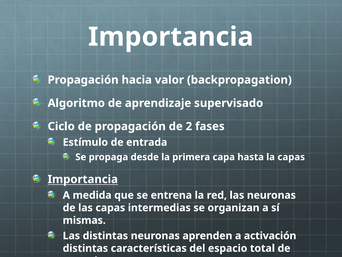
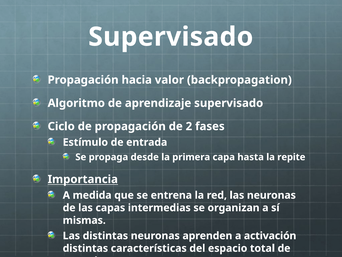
Importancia at (171, 37): Importancia -> Supervisado
la capas: capas -> repite
